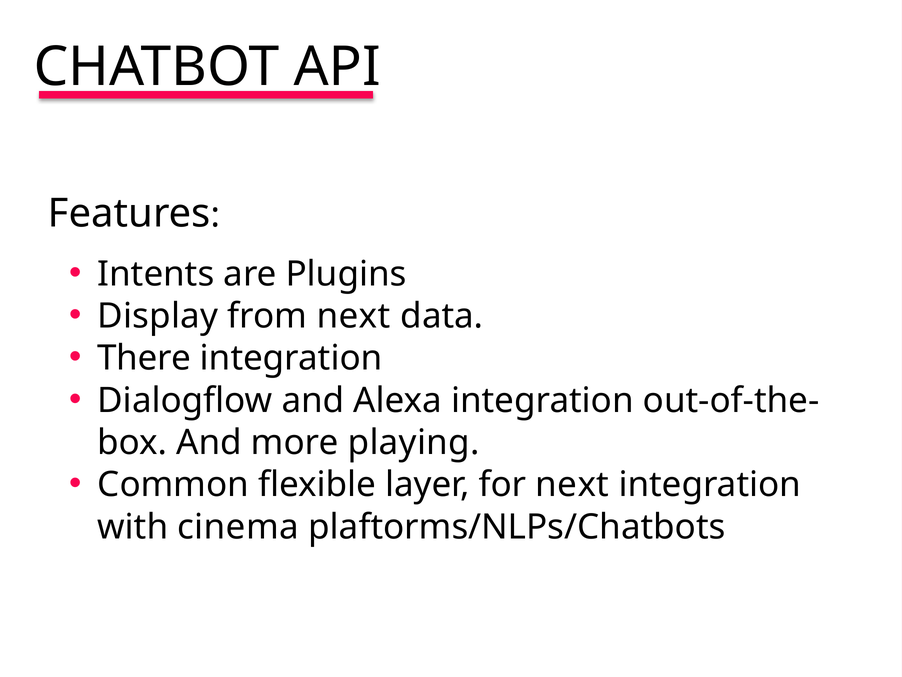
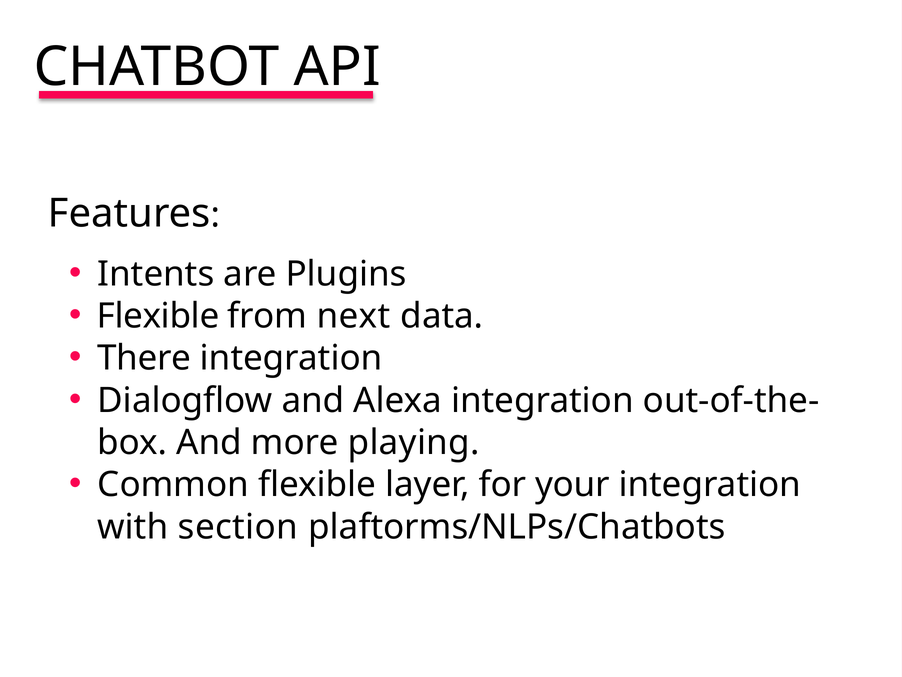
Display at (158, 316): Display -> Flexible
for next: next -> your
cinema: cinema -> section
